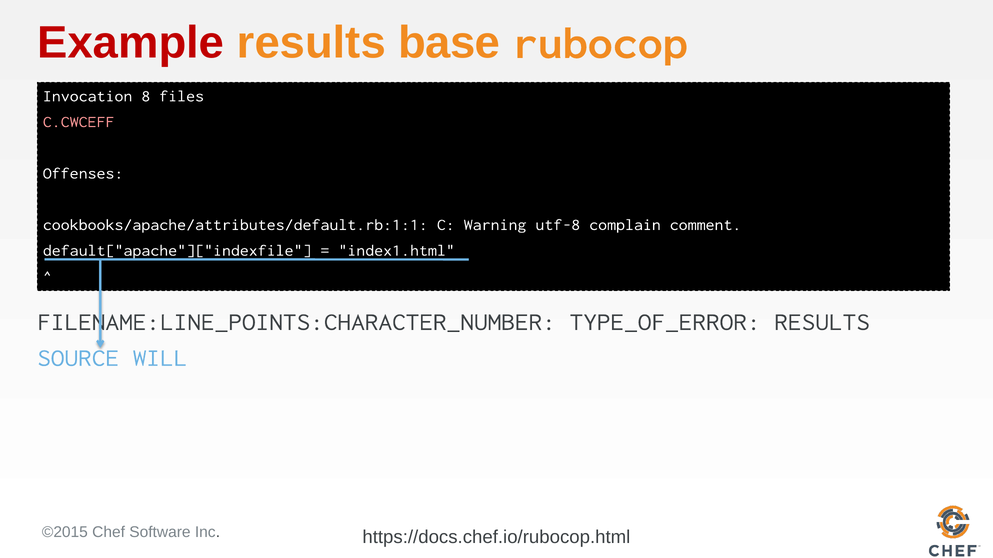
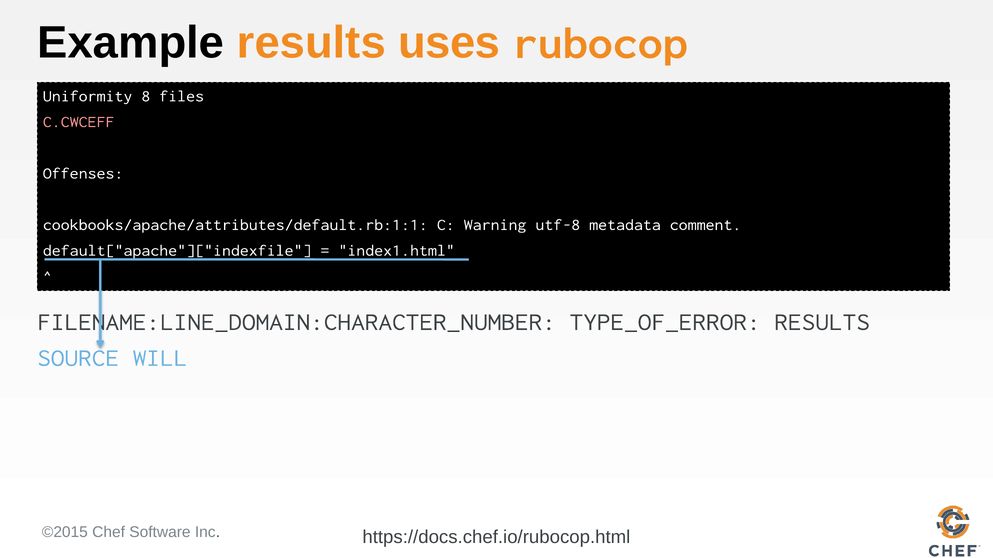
Example colour: red -> black
base: base -> uses
Invocation: Invocation -> Uniformity
complain: complain -> metadata
FILENAME:LINE_POINTS:CHARACTER_NUMBER: FILENAME:LINE_POINTS:CHARACTER_NUMBER -> FILENAME:LINE_DOMAIN:CHARACTER_NUMBER
